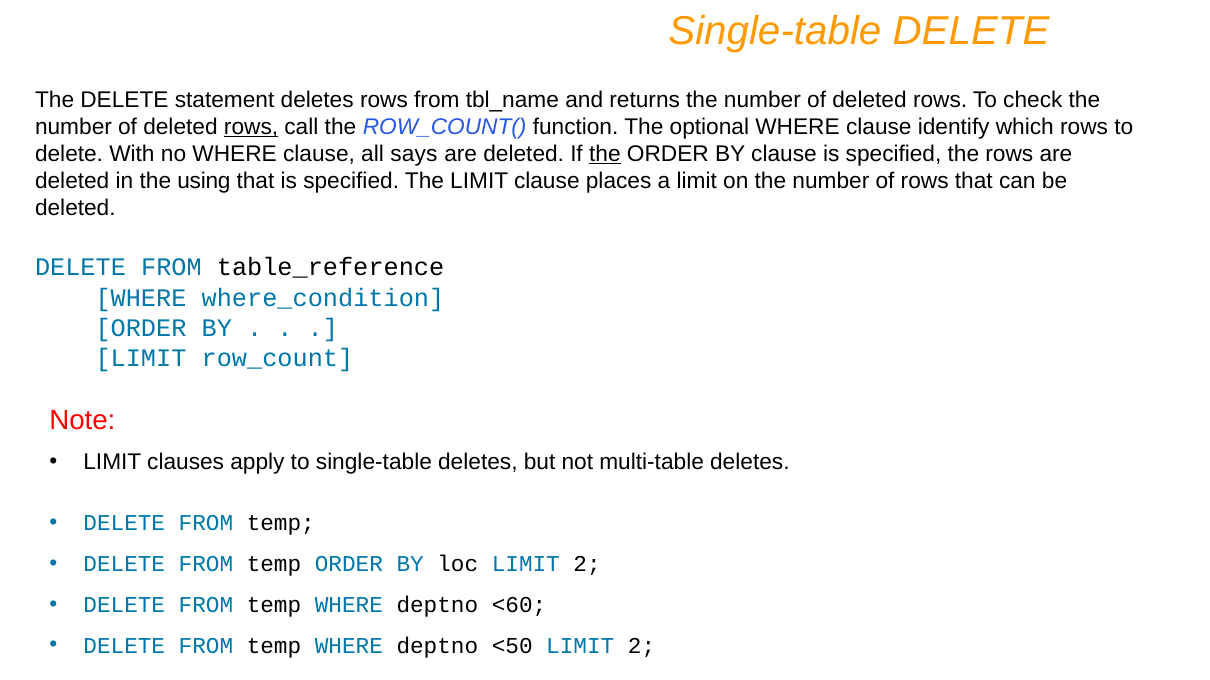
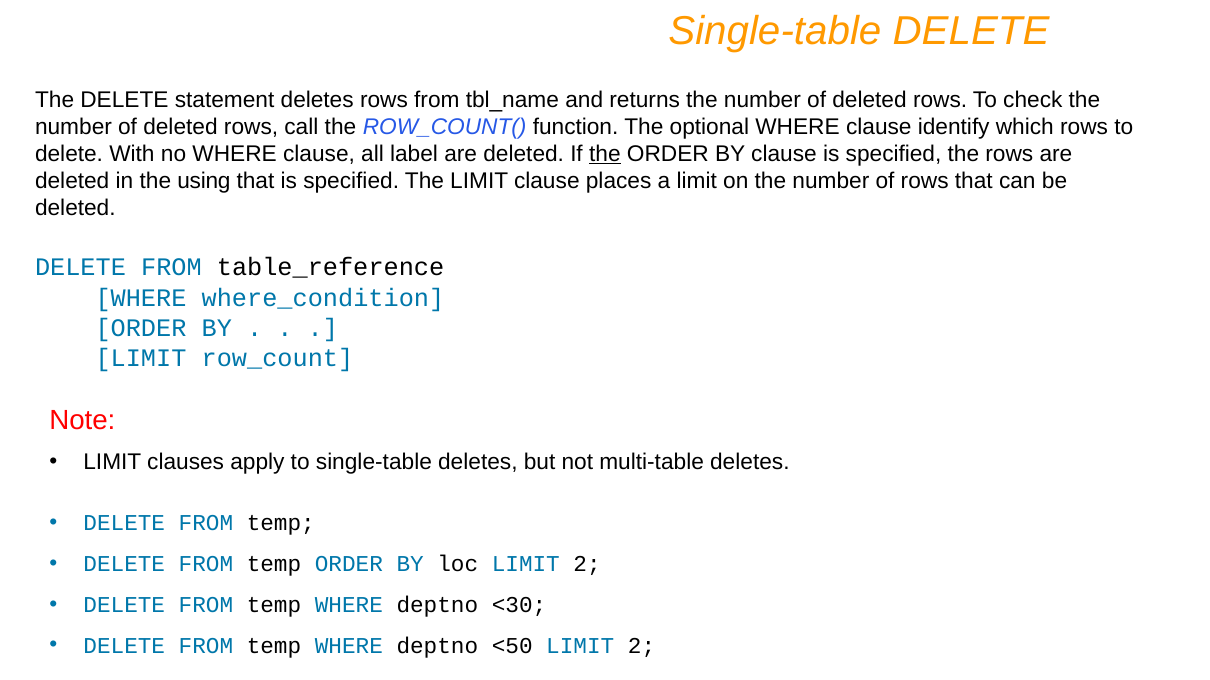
rows at (251, 127) underline: present -> none
says: says -> label
<60: <60 -> <30
